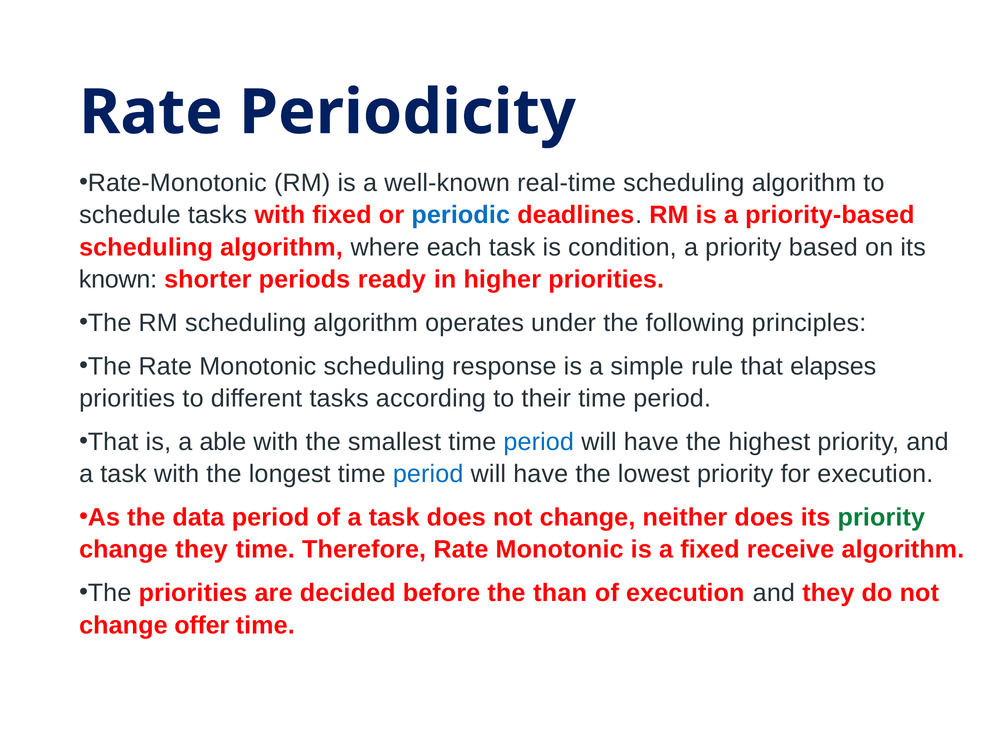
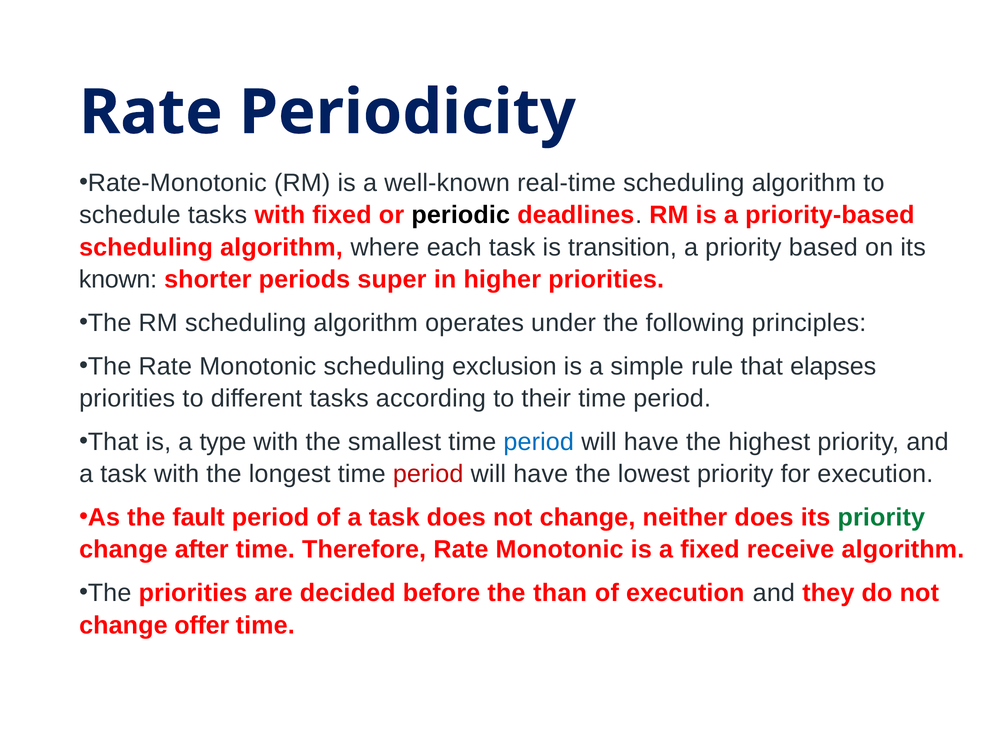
periodic colour: blue -> black
condition: condition -> transition
ready: ready -> super
response: response -> exclusion
able: able -> type
period at (428, 475) colour: blue -> red
data: data -> fault
change they: they -> after
